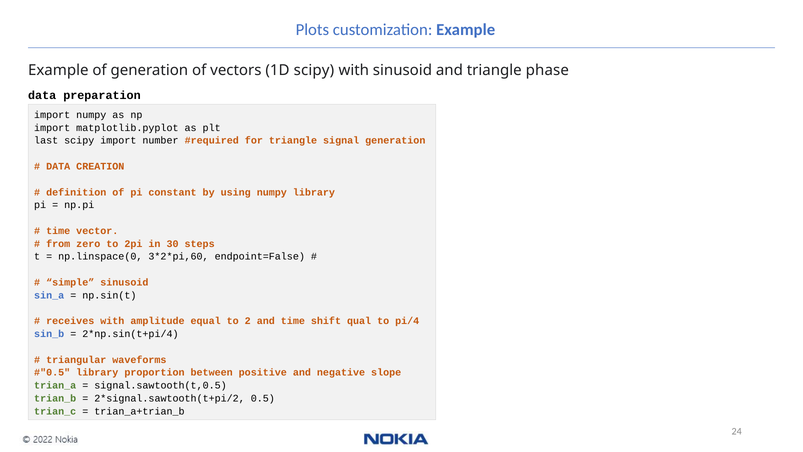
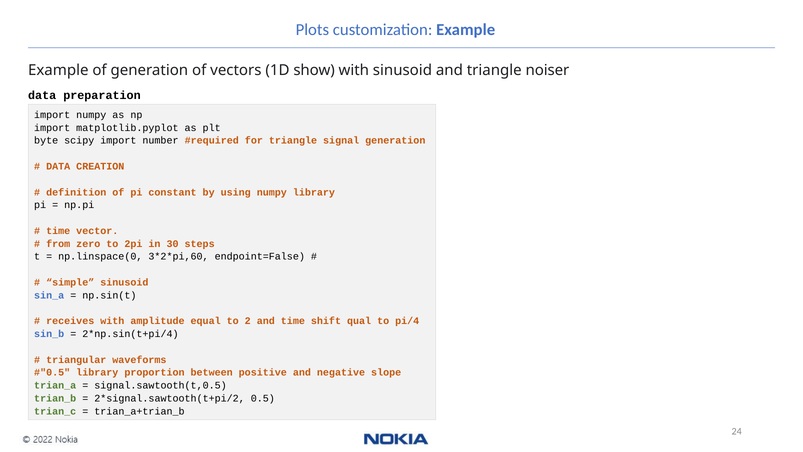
1D scipy: scipy -> show
phase: phase -> noiser
last: last -> byte
